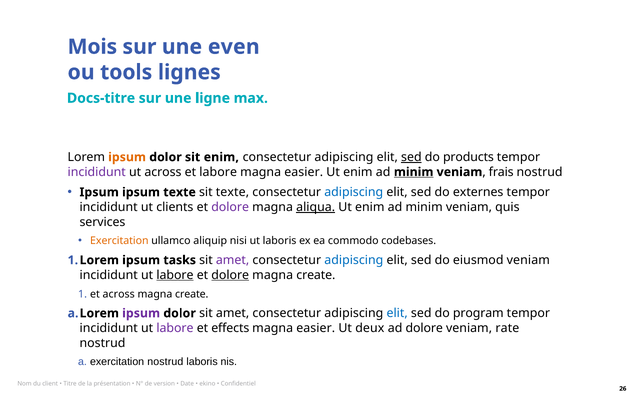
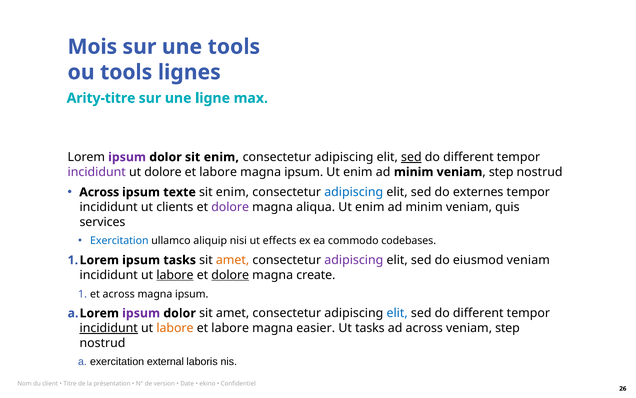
une even: even -> tools
Docs-titre: Docs-titre -> Arity-titre
ipsum at (127, 157) colour: orange -> purple
products at (468, 157): products -> different
ut across: across -> dolore
easier at (304, 172): easier -> ipsum
minim at (414, 172) underline: present -> none
frais at (501, 172): frais -> step
Ipsum at (99, 192): Ipsum -> Across
texte at (232, 192): texte -> enim
aliqua underline: present -> none
Exercitation at (119, 241) colour: orange -> blue
ut laboris: laboris -> effects
amet at (233, 260) colour: purple -> orange
adipiscing at (354, 260) colour: blue -> purple
create at (192, 294): create -> ipsum
program at (478, 313): program -> different
incididunt at (109, 328) underline: none -> present
labore at (175, 328) colour: purple -> orange
effects at (230, 328): effects -> labore
Ut deux: deux -> tasks
ad dolore: dolore -> across
rate at (507, 328): rate -> step
exercitation nostrud: nostrud -> external
